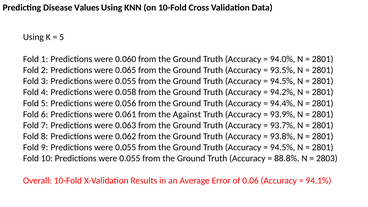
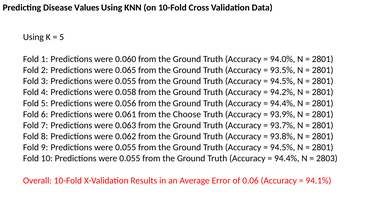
Against: Against -> Choose
88.8% at (287, 158): 88.8% -> 94.4%
